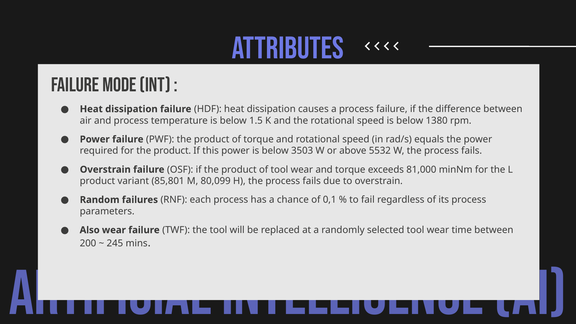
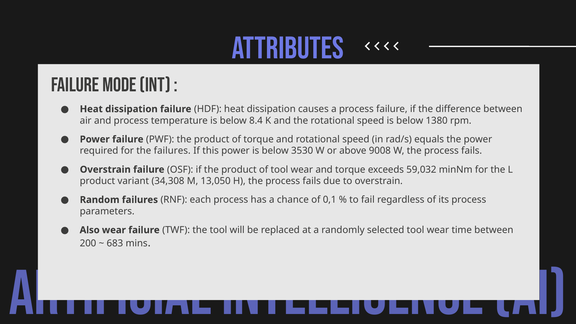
1.5: 1.5 -> 8.4
for the product: product -> failures
3503: 3503 -> 3530
5532: 5532 -> 9008
81,000: 81,000 -> 59,032
85,801: 85,801 -> 34,308
80,099: 80,099 -> 13,050
245: 245 -> 683
